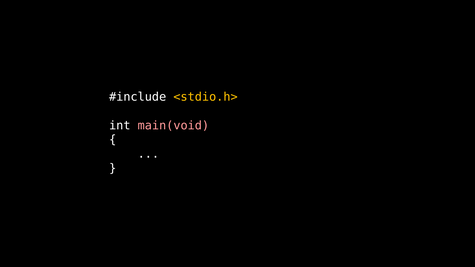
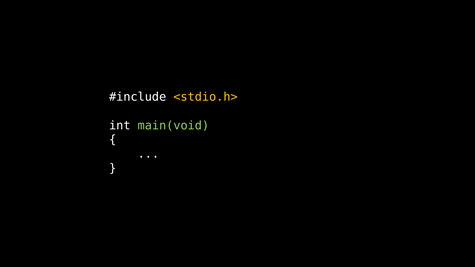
main(void colour: pink -> light green
